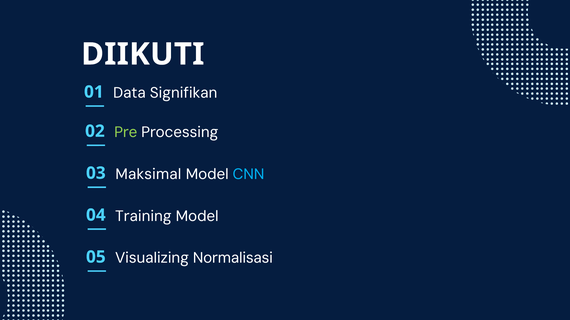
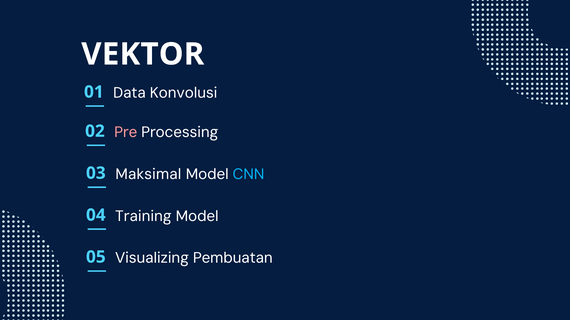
DIIKUTI: DIIKUTI -> VEKTOR
Signifikan: Signifikan -> Konvolusi
Pre colour: light green -> pink
Normalisasi: Normalisasi -> Pembuatan
